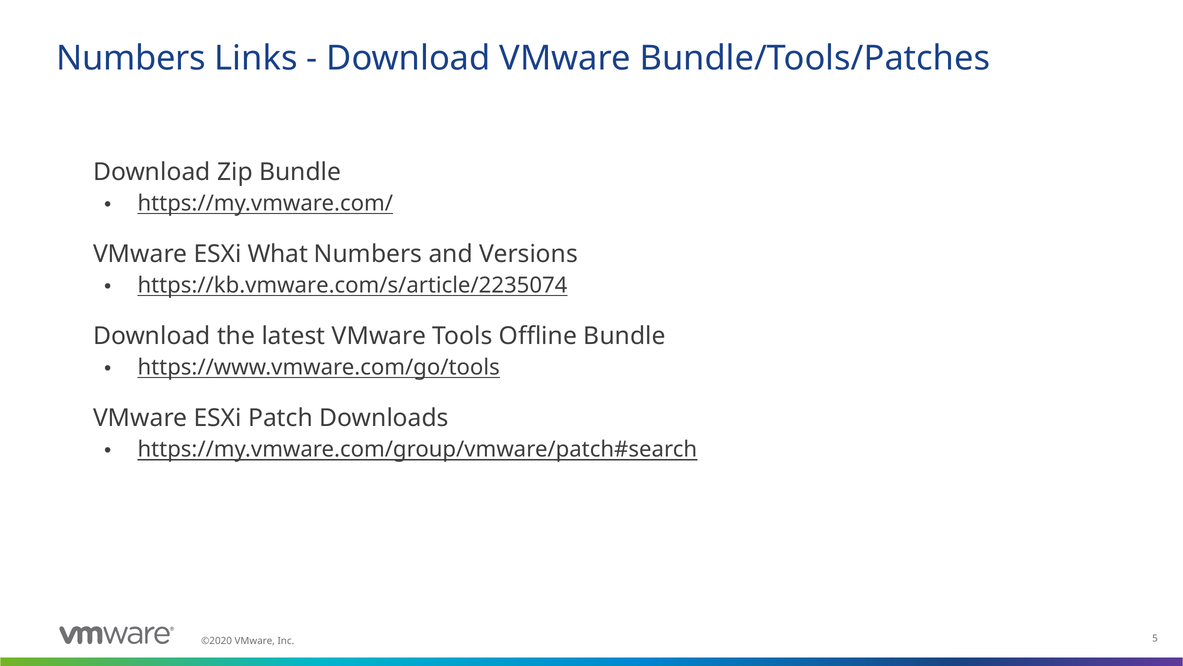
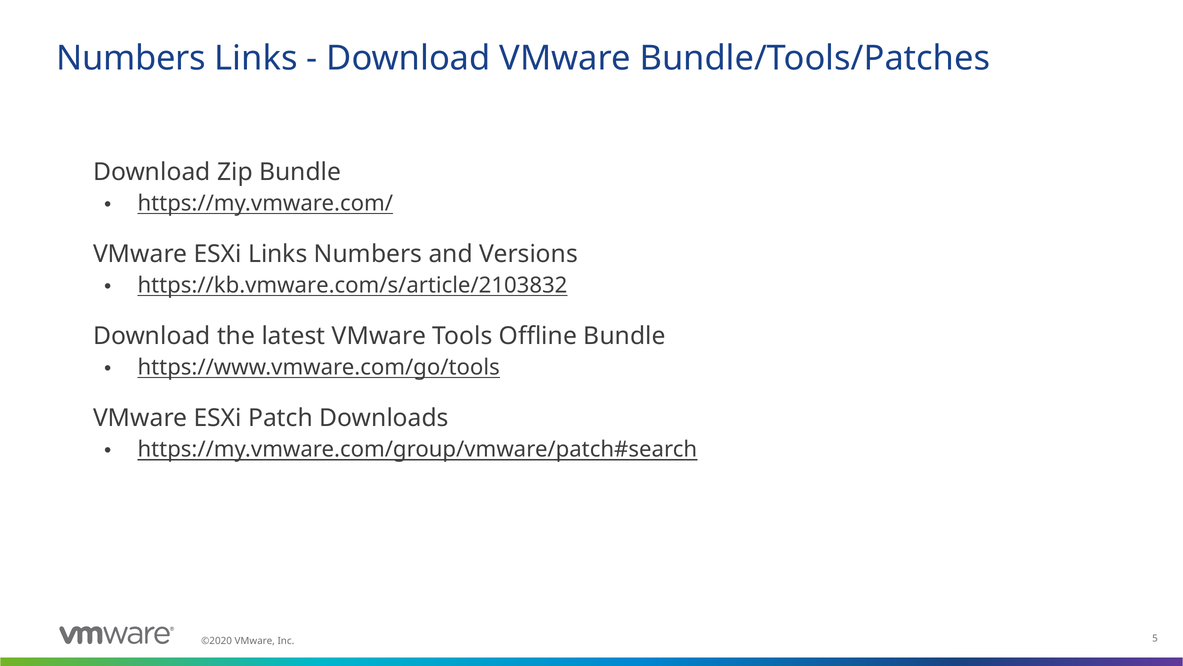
ESXi What: What -> Links
https://kb.vmware.com/s/article/2235074: https://kb.vmware.com/s/article/2235074 -> https://kb.vmware.com/s/article/2103832
